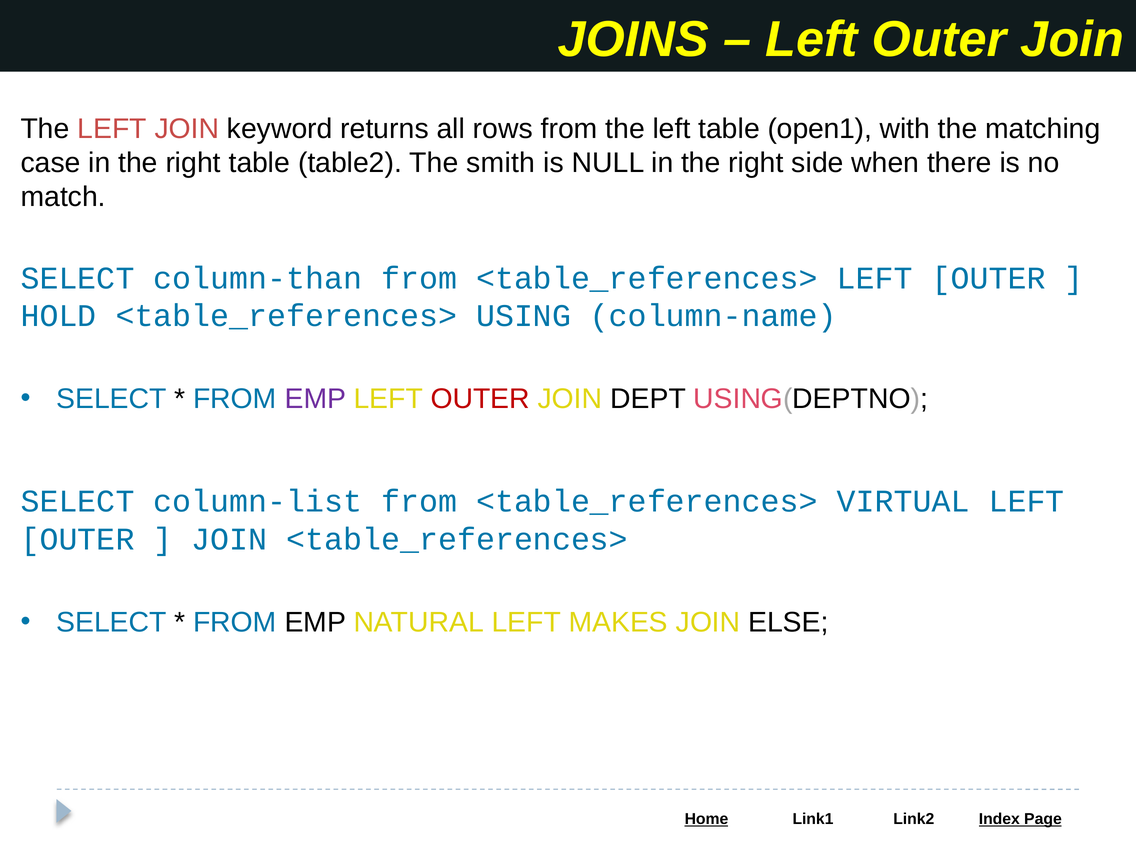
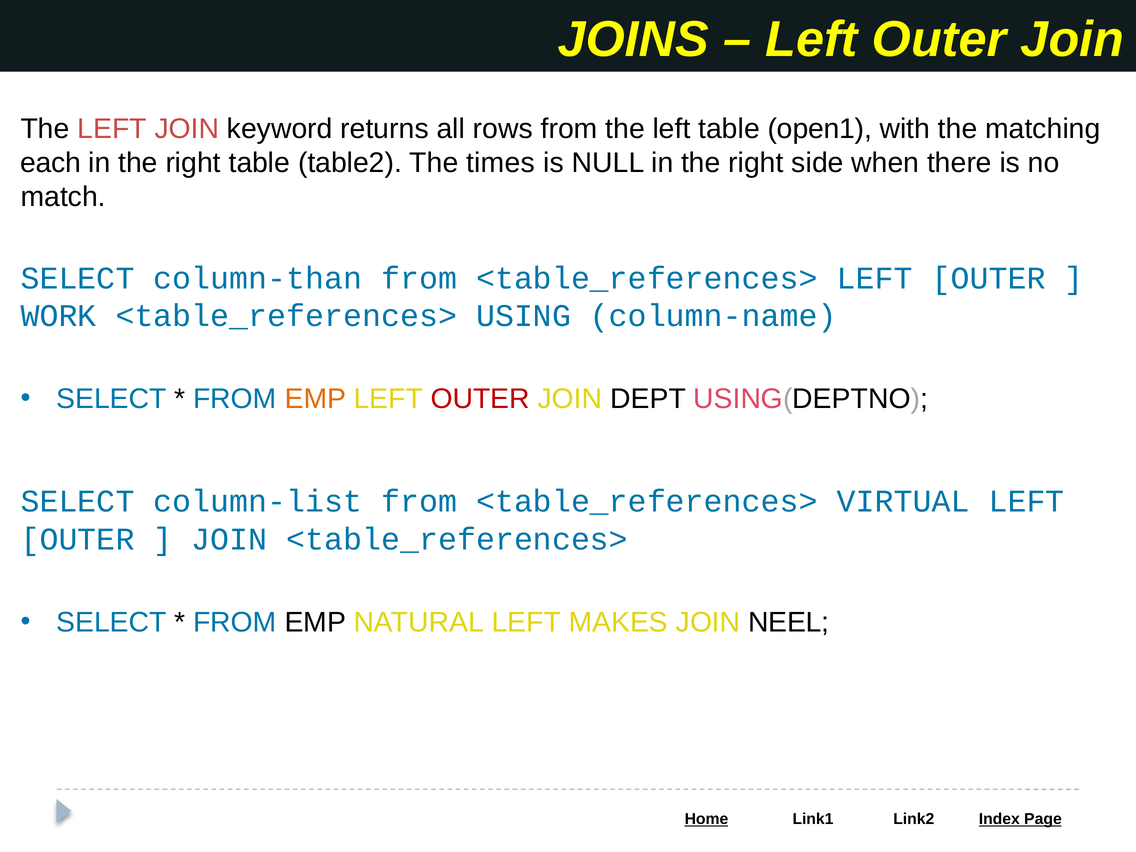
case: case -> each
smith: smith -> times
HOLD: HOLD -> WORK
EMP at (315, 399) colour: purple -> orange
ELSE: ELSE -> NEEL
